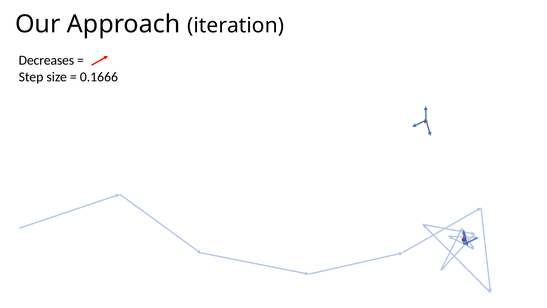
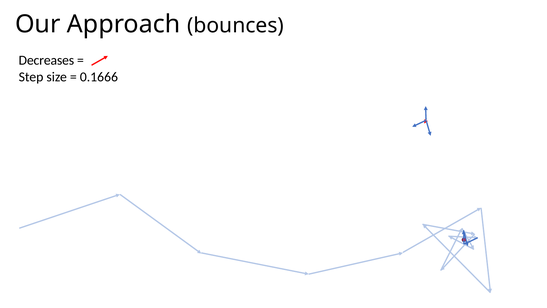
iteration: iteration -> bounces
